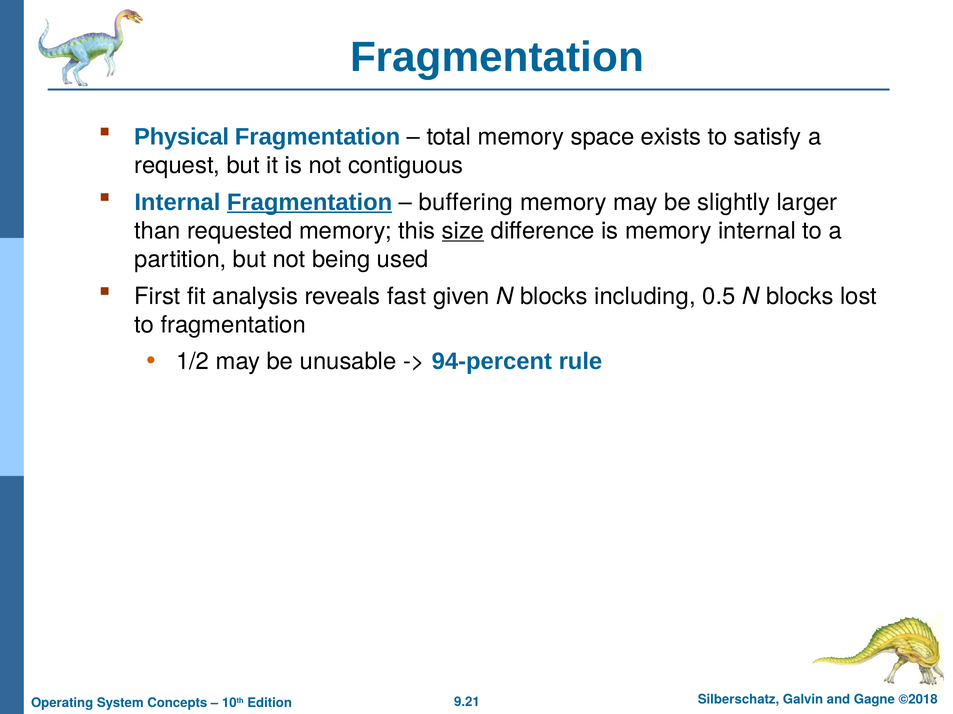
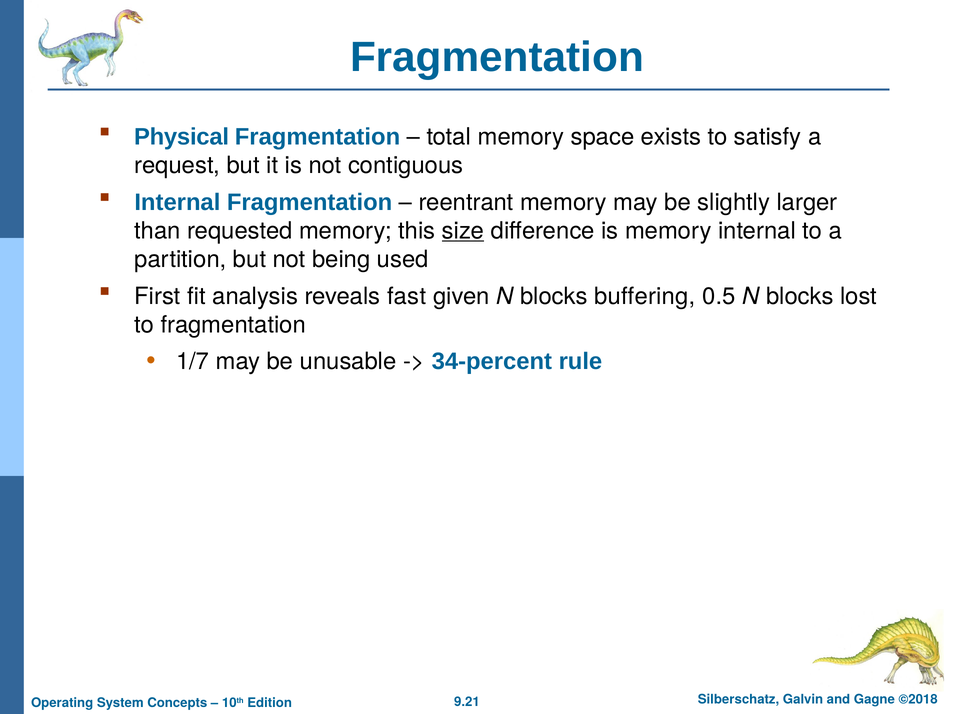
Fragmentation at (310, 202) underline: present -> none
buffering: buffering -> reentrant
including: including -> buffering
1/2: 1/2 -> 1/7
94-percent: 94-percent -> 34-percent
